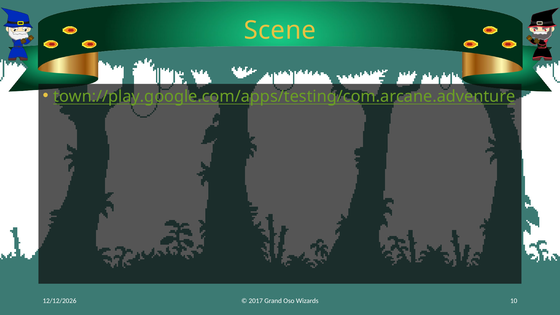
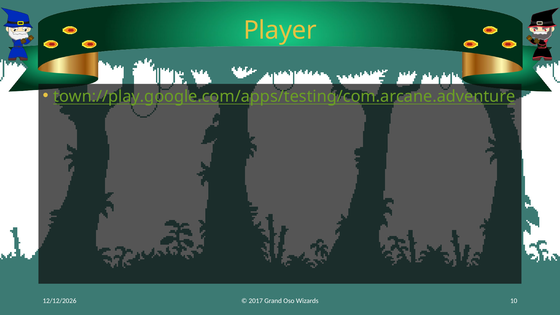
Scene: Scene -> Player
